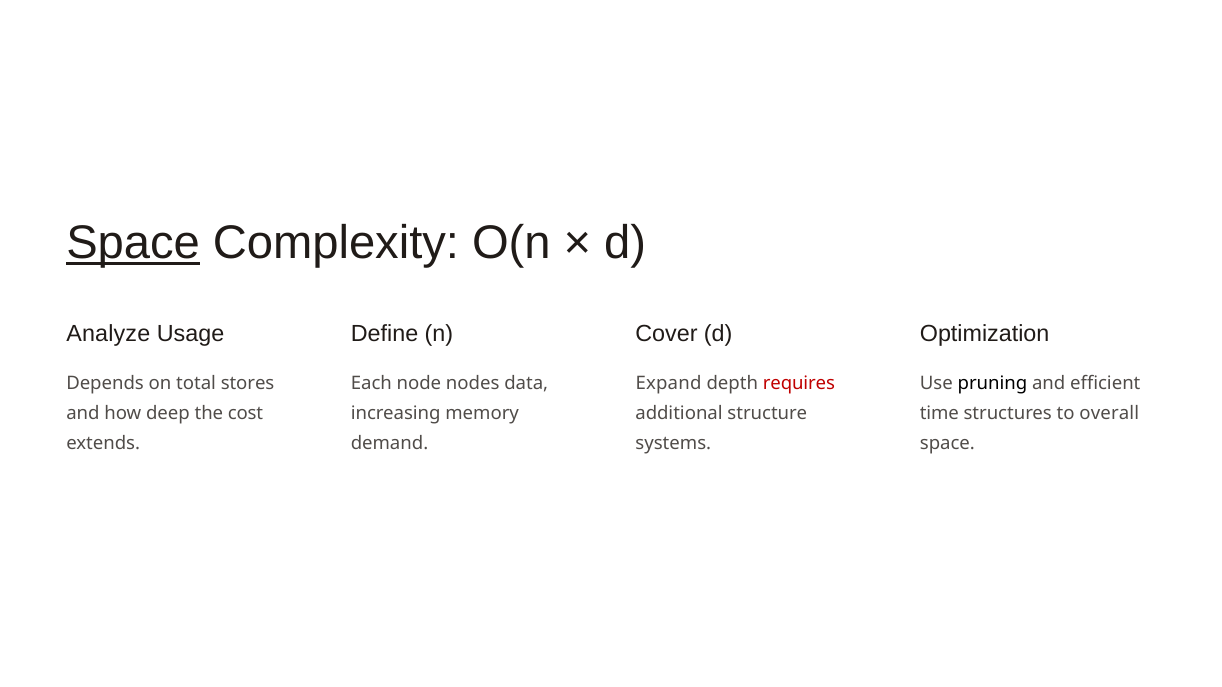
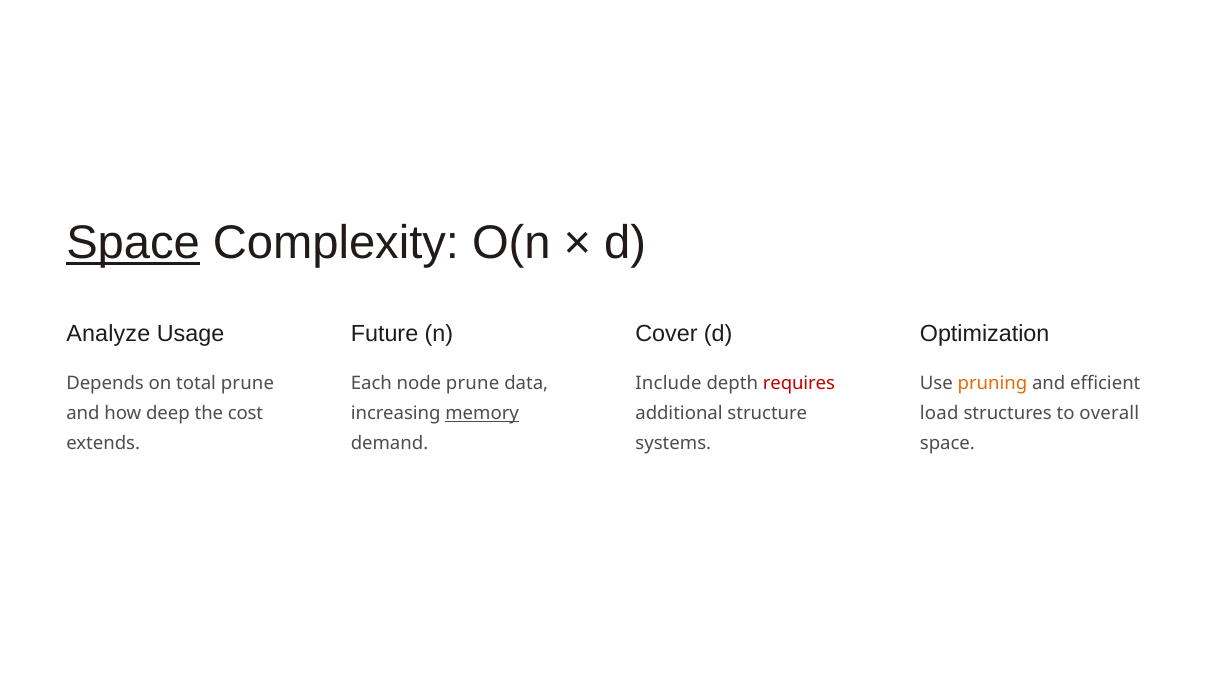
Define: Define -> Future
total stores: stores -> prune
node nodes: nodes -> prune
Expand: Expand -> Include
pruning colour: black -> orange
memory underline: none -> present
time: time -> load
